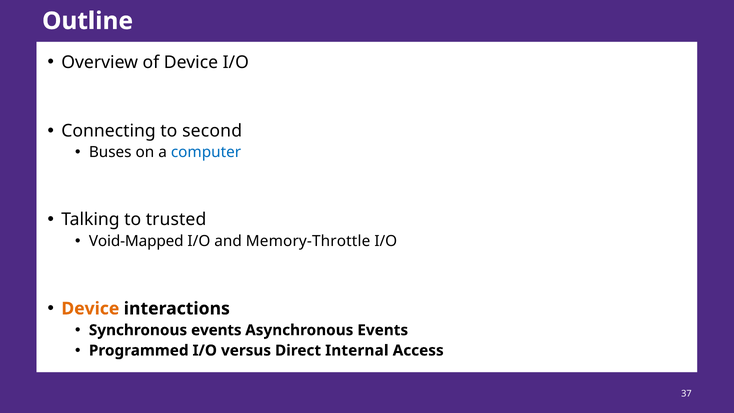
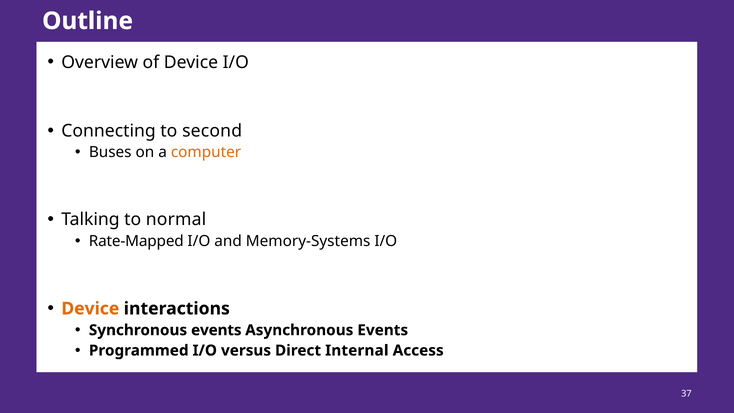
computer colour: blue -> orange
trusted: trusted -> normal
Void-Mapped: Void-Mapped -> Rate-Mapped
Memory-Throttle: Memory-Throttle -> Memory-Systems
